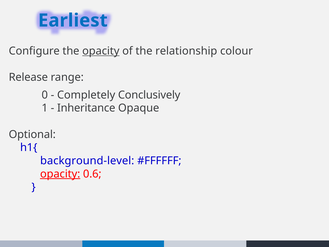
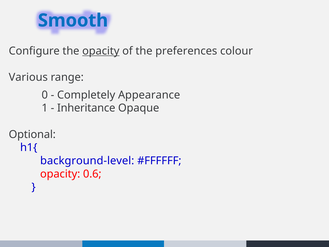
Earliest: Earliest -> Smooth
relationship: relationship -> preferences
Release: Release -> Various
Conclusively: Conclusively -> Appearance
opacity at (60, 174) underline: present -> none
